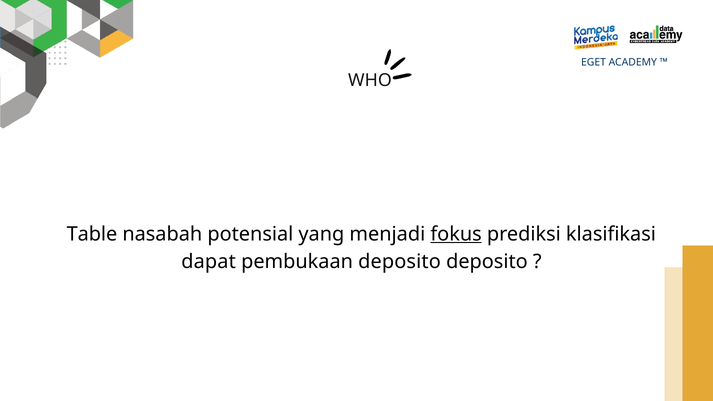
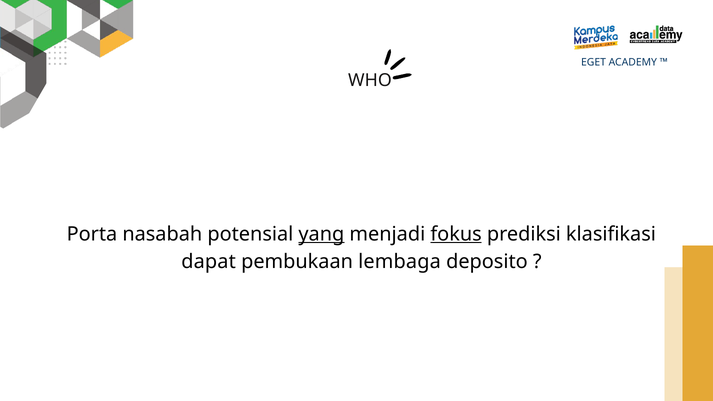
Table: Table -> Porta
yang underline: none -> present
pembukaan deposito: deposito -> lembaga
